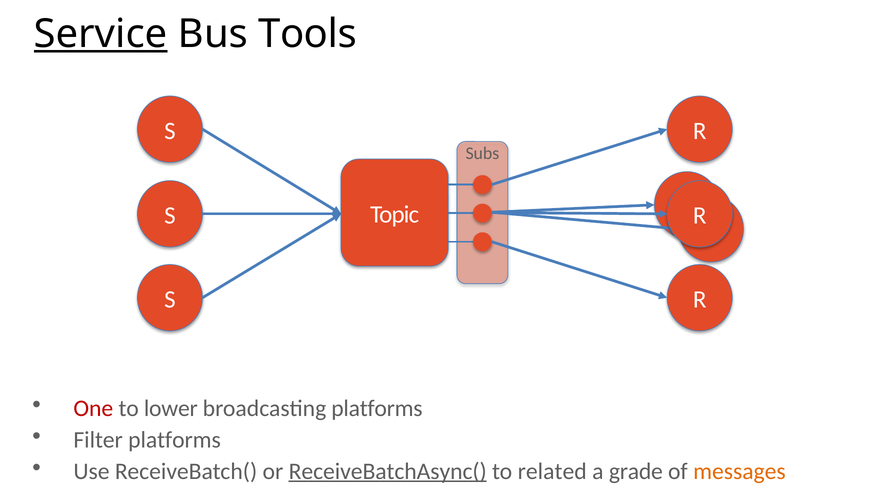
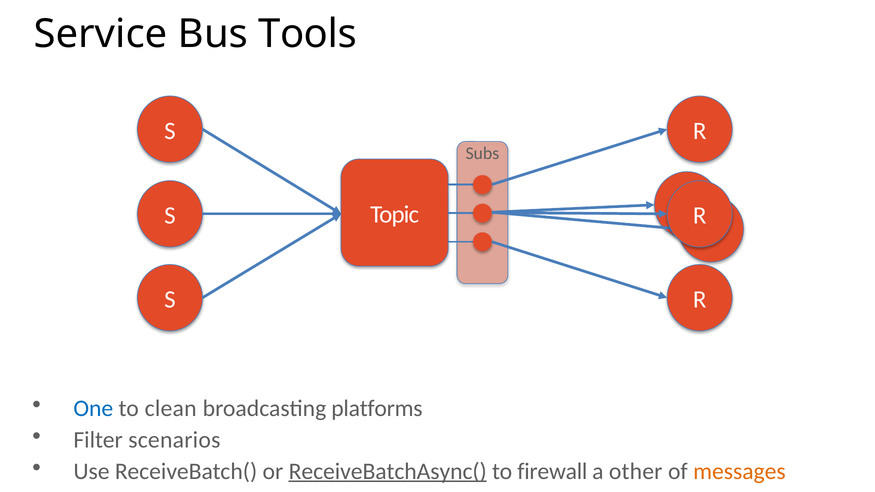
Service underline: present -> none
One colour: red -> blue
lower: lower -> clean
Filter platforms: platforms -> scenarios
related: related -> firewall
grade: grade -> other
